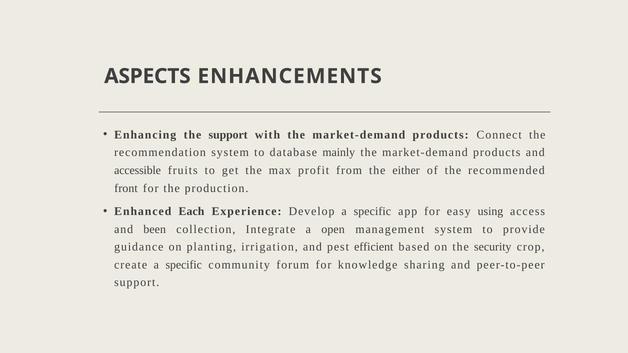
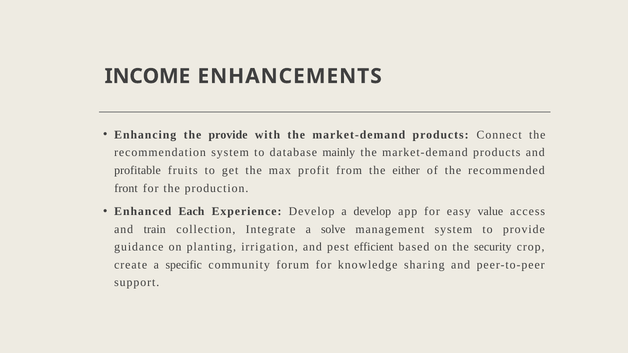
ASPECTS: ASPECTS -> INCOME
the support: support -> provide
accessible: accessible -> profitable
Develop a specific: specific -> develop
using: using -> value
been: been -> train
open: open -> solve
